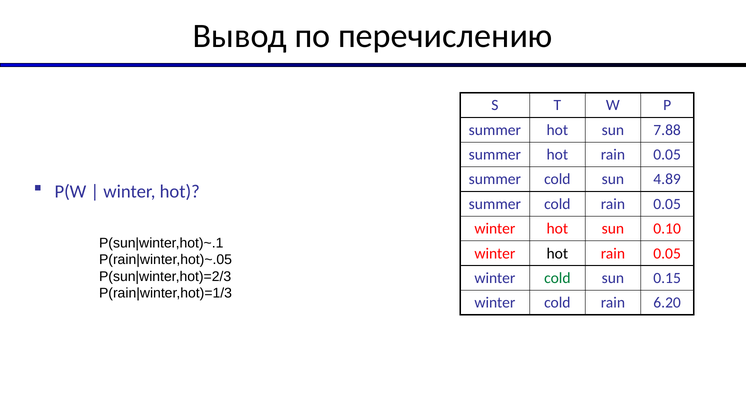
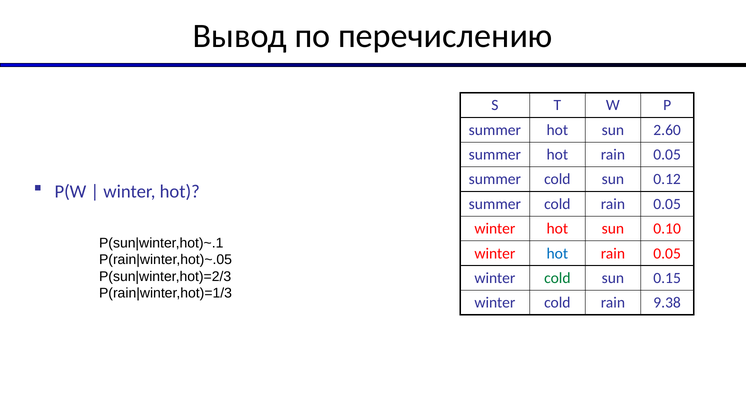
7.88: 7.88 -> 2.60
4.89: 4.89 -> 0.12
hot at (557, 253) colour: black -> blue
6.20: 6.20 -> 9.38
